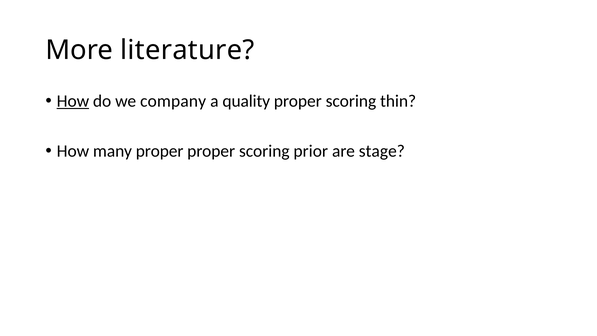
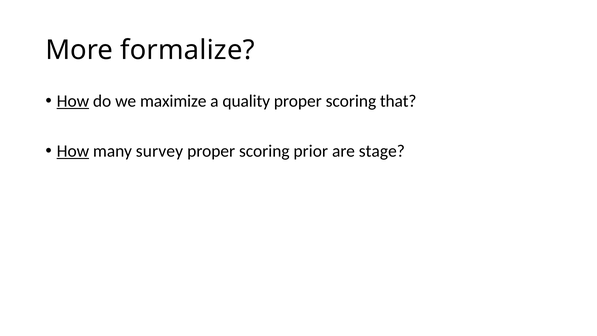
literature: literature -> formalize
company: company -> maximize
thin: thin -> that
How at (73, 151) underline: none -> present
many proper: proper -> survey
